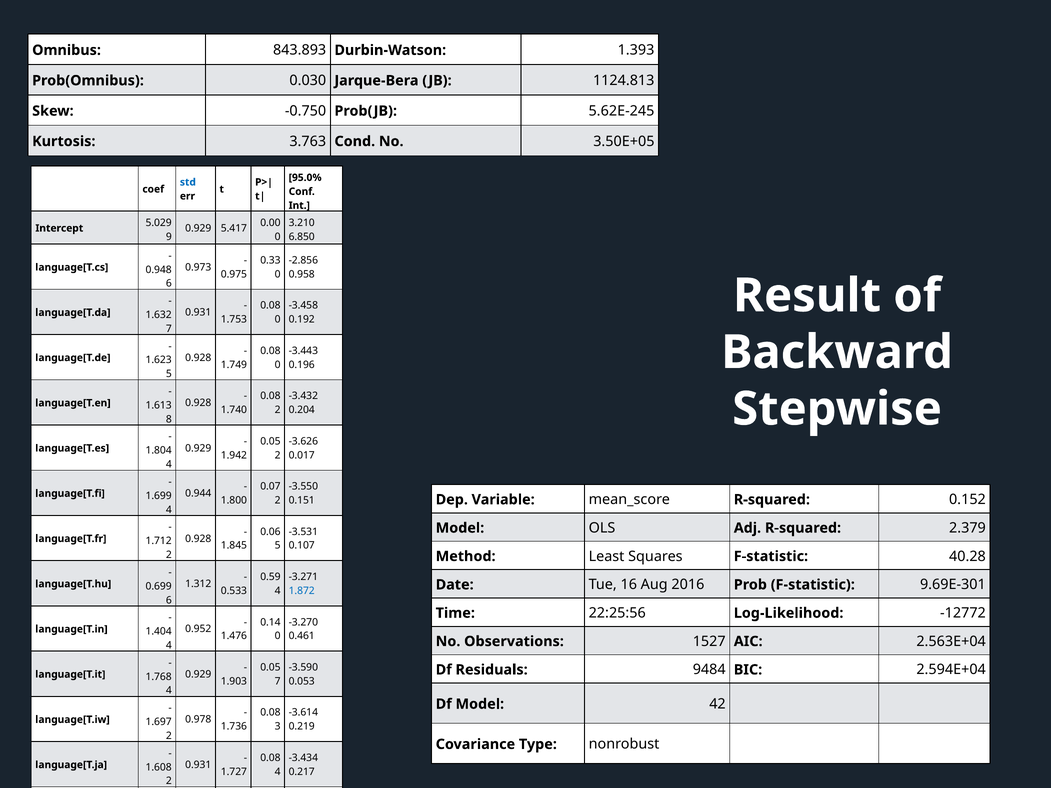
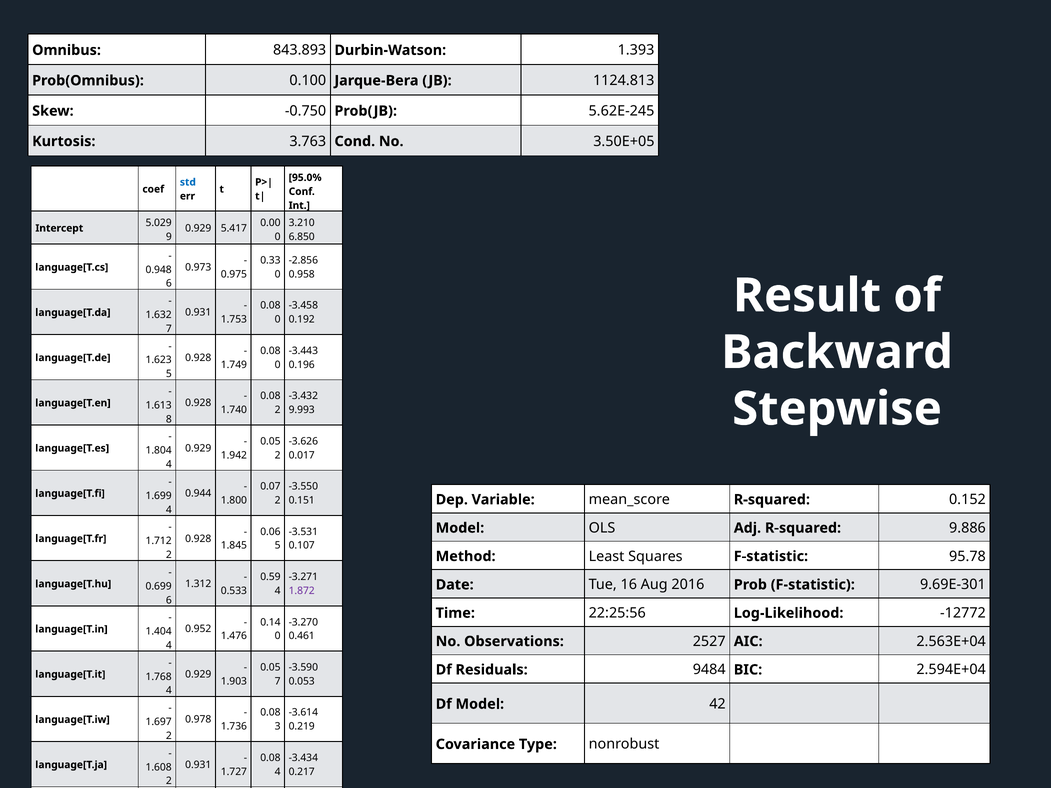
Prob(Omnibus 0.030: 0.030 -> 0.100
0.204: 0.204 -> 9.993
2.379: 2.379 -> 9.886
40.28: 40.28 -> 95.78
1.872 colour: blue -> purple
1527: 1527 -> 2527
